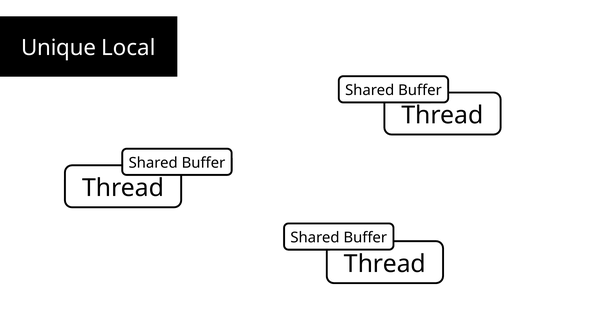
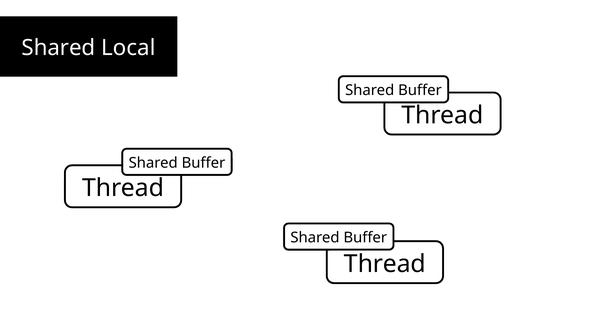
Unique at (59, 48): Unique -> Shared
